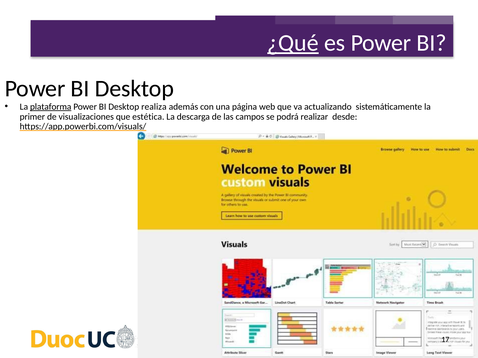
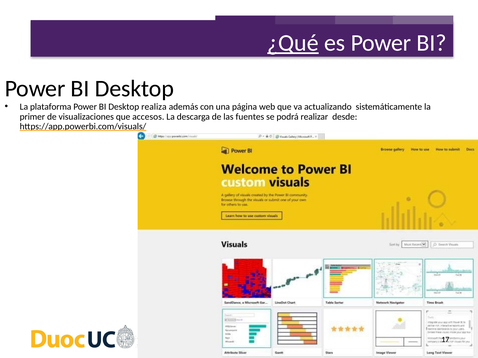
plataforma underline: present -> none
estética: estética -> accesos
campos: campos -> fuentes
